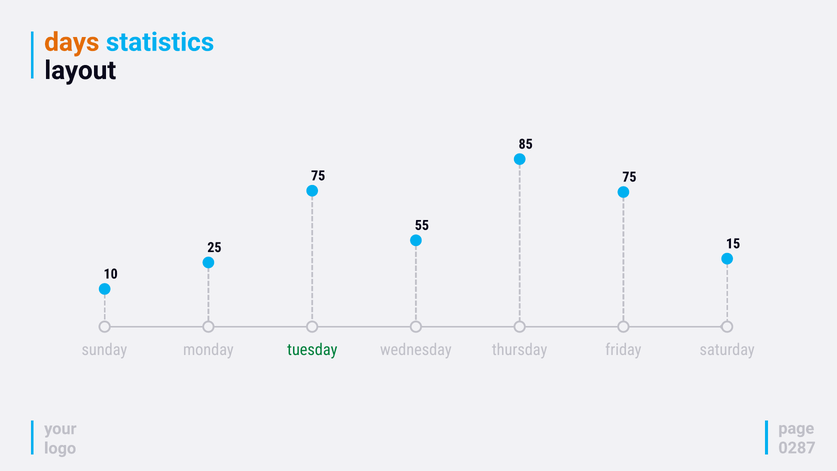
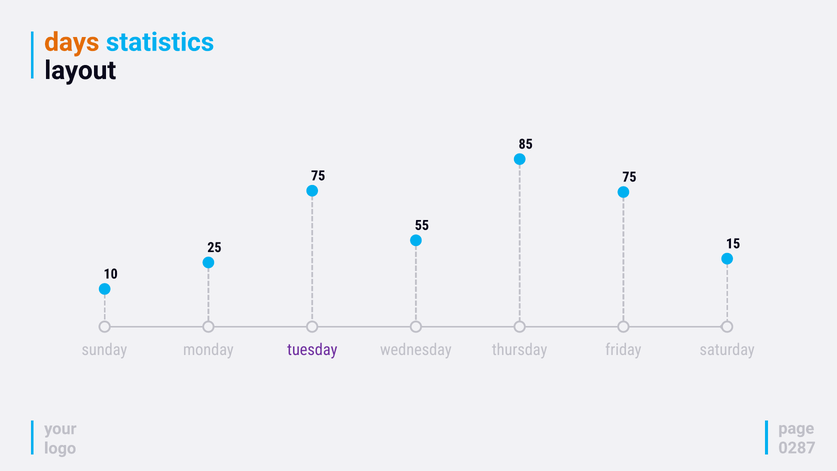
tuesday colour: green -> purple
